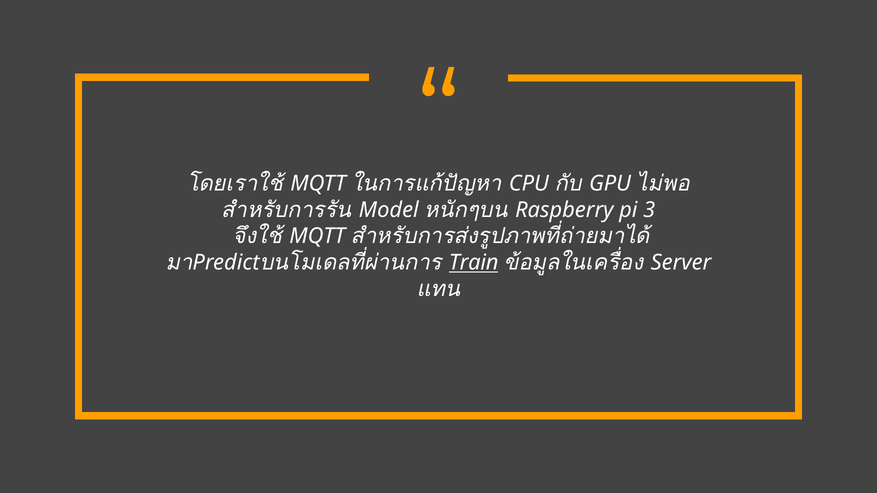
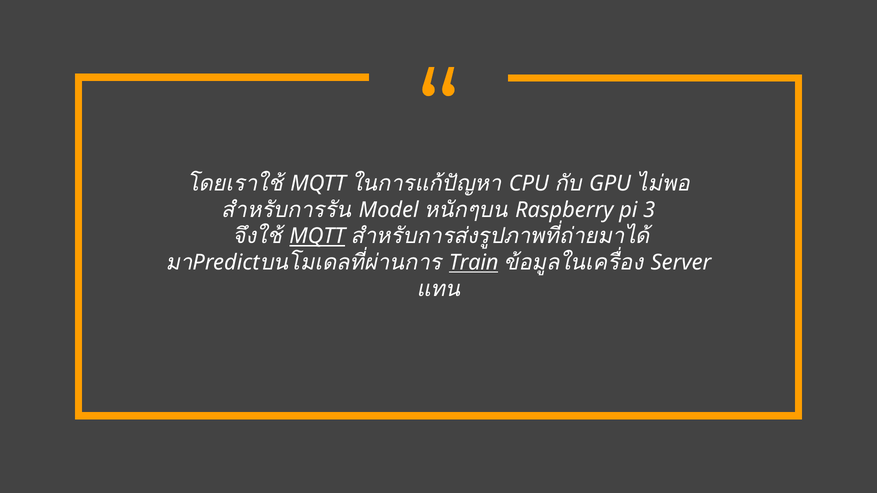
MQTT at (317, 236) underline: none -> present
